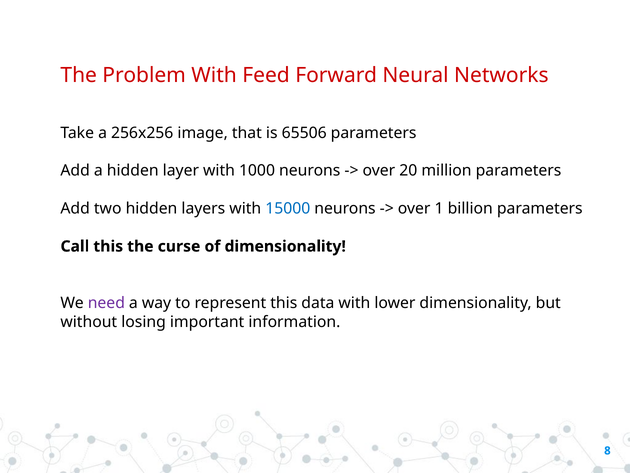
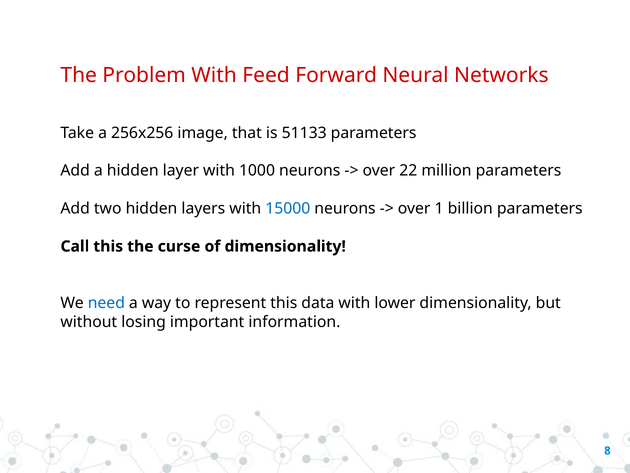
65506: 65506 -> 51133
20: 20 -> 22
need colour: purple -> blue
